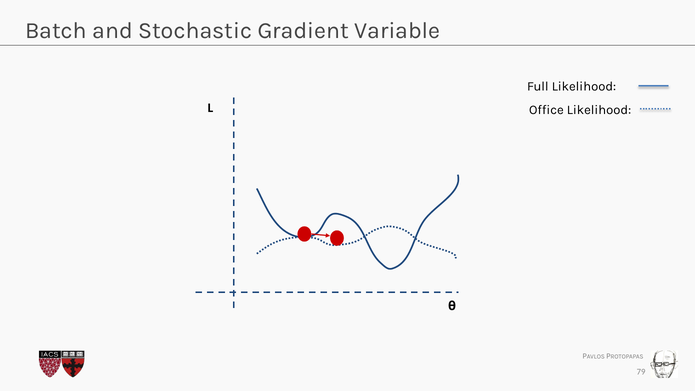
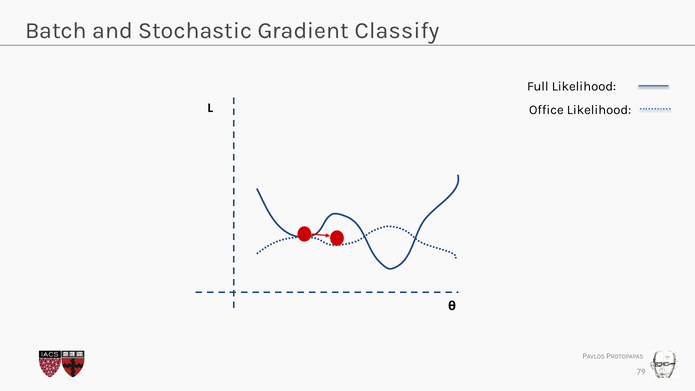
Variable: Variable -> Classify
